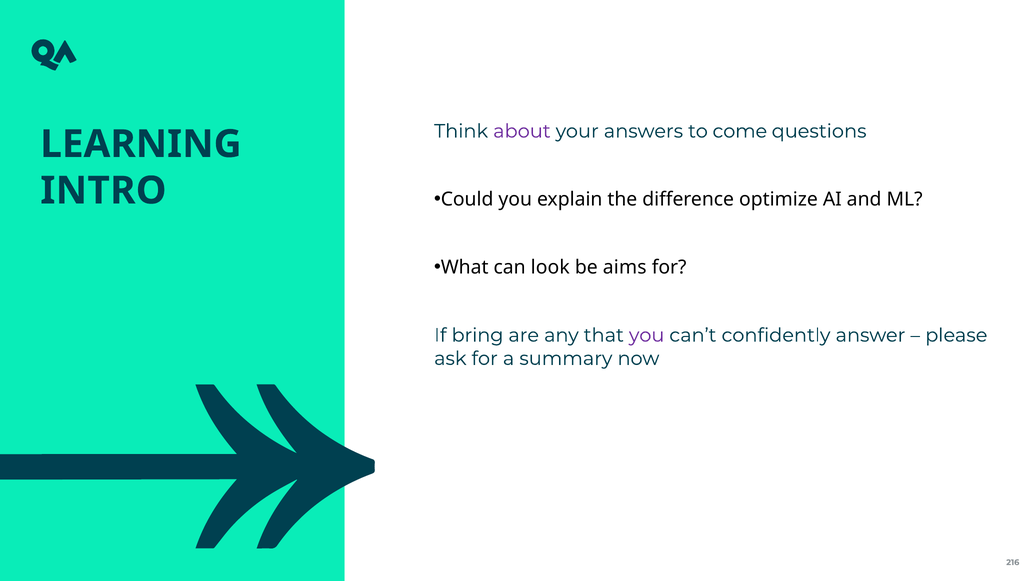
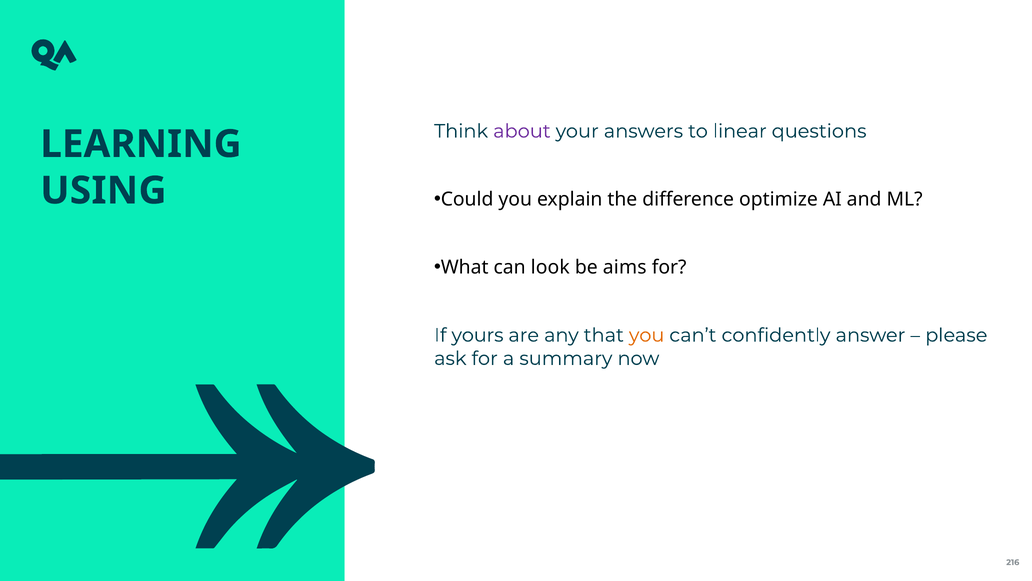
come: come -> linear
INTRO: INTRO -> USING
bring: bring -> yours
you at (647, 335) colour: purple -> orange
